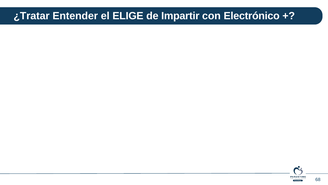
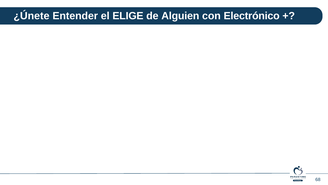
¿Tratar: ¿Tratar -> ¿Únete
Impartir: Impartir -> Alguien
